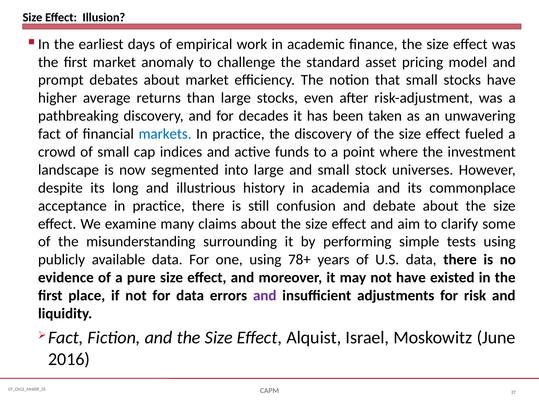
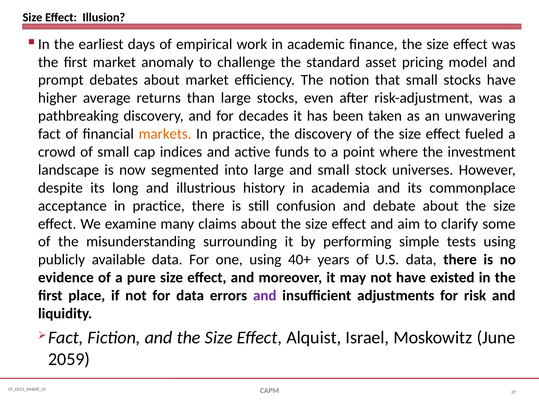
markets colour: blue -> orange
78+: 78+ -> 40+
2016: 2016 -> 2059
